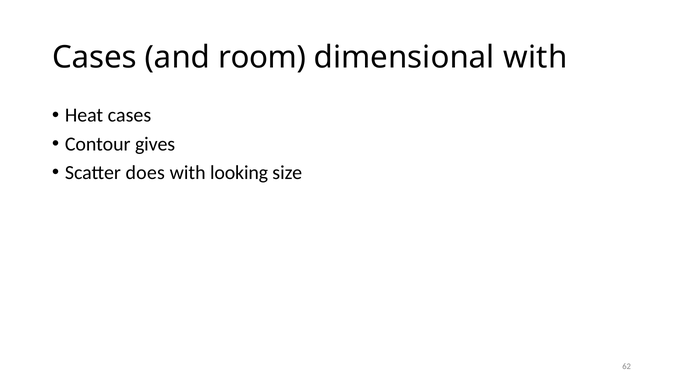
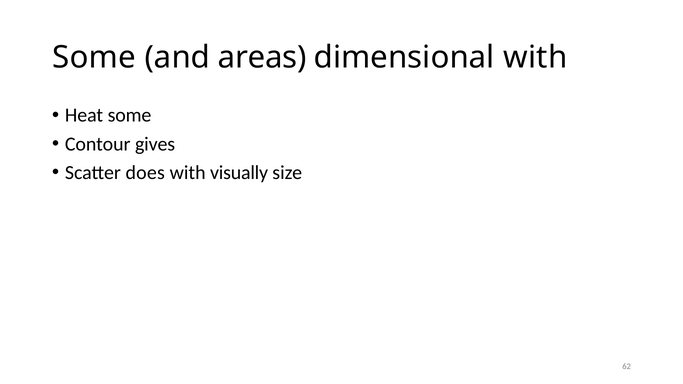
Cases at (94, 57): Cases -> Some
room: room -> areas
Heat cases: cases -> some
looking: looking -> visually
